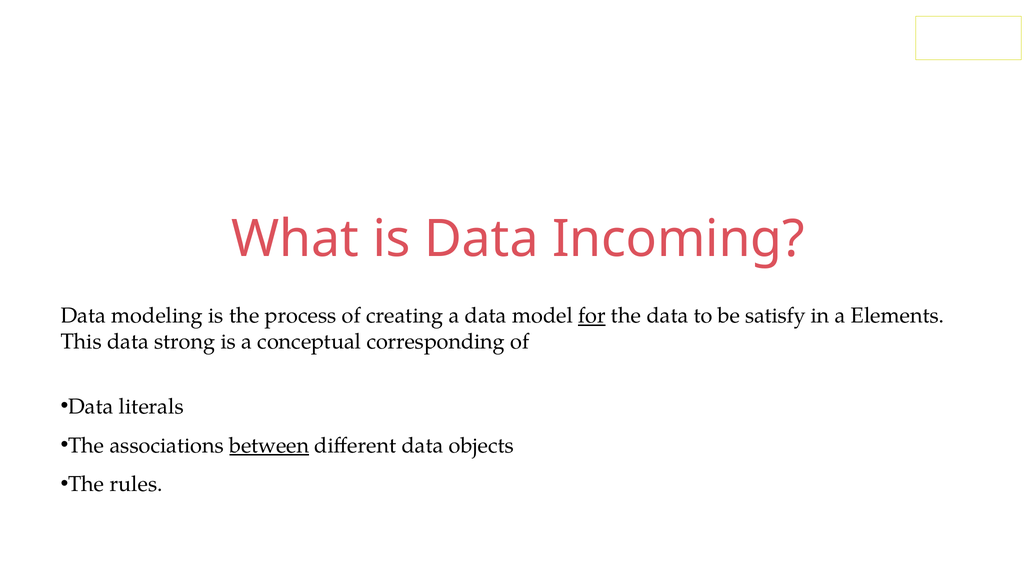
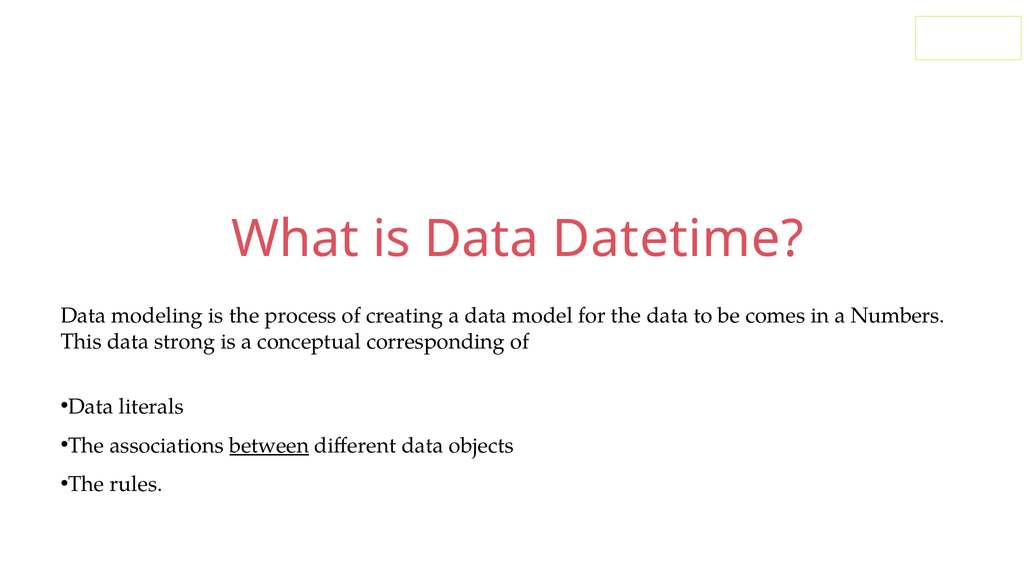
Incoming: Incoming -> Datetime
for underline: present -> none
satisfy: satisfy -> comes
Elements: Elements -> Numbers
